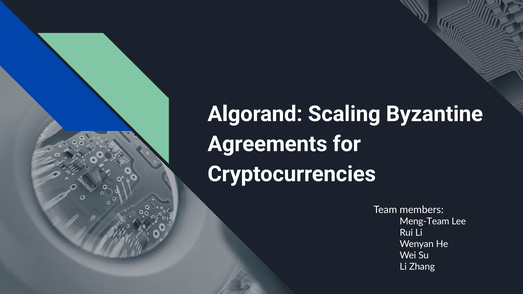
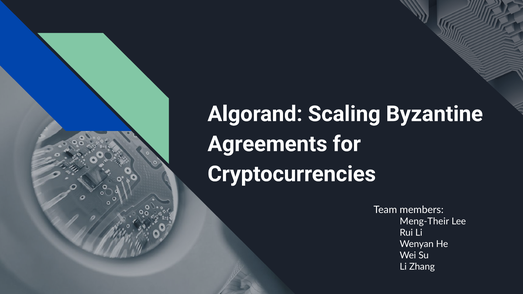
Meng-Team: Meng-Team -> Meng-Their
